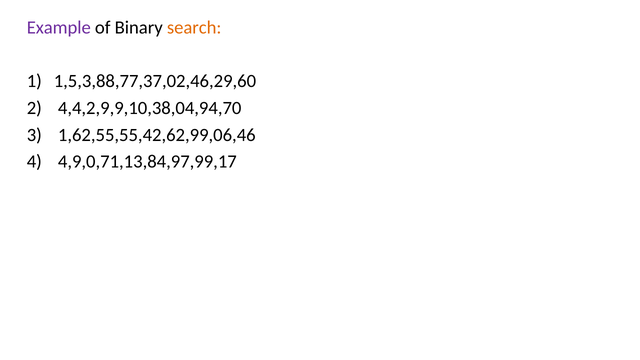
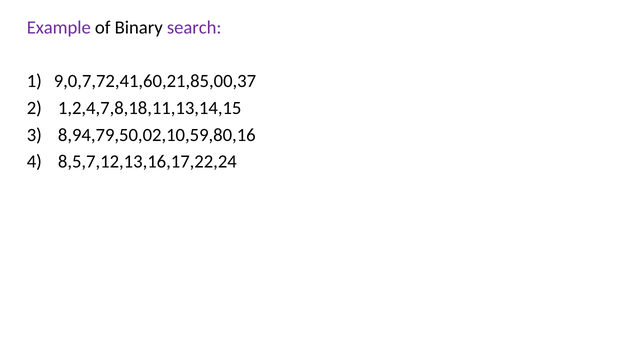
search colour: orange -> purple
1,5,3,88,77,37,02,46,29,60: 1,5,3,88,77,37,02,46,29,60 -> 9,0,7,72,41,60,21,85,00,37
4,4,2,9,9,10,38,04,94,70: 4,4,2,9,9,10,38,04,94,70 -> 1,2,4,7,8,18,11,13,14,15
1,62,55,55,42,62,99,06,46: 1,62,55,55,42,62,99,06,46 -> 8,94,79,50,02,10,59,80,16
4,9,0,71,13,84,97,99,17: 4,9,0,71,13,84,97,99,17 -> 8,5,7,12,13,16,17,22,24
